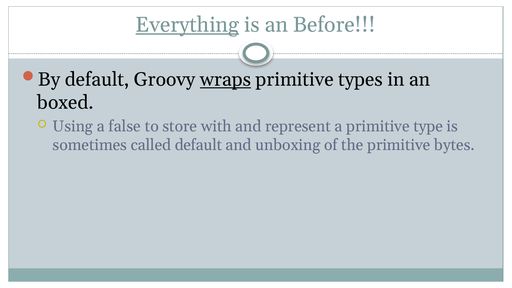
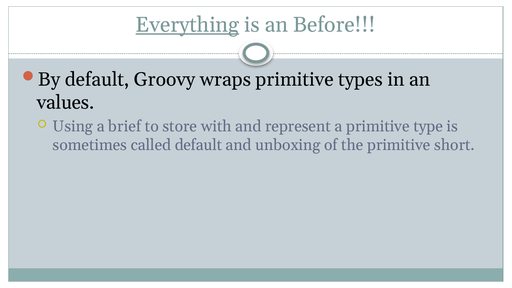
wraps underline: present -> none
boxed: boxed -> values
false: false -> brief
bytes: bytes -> short
